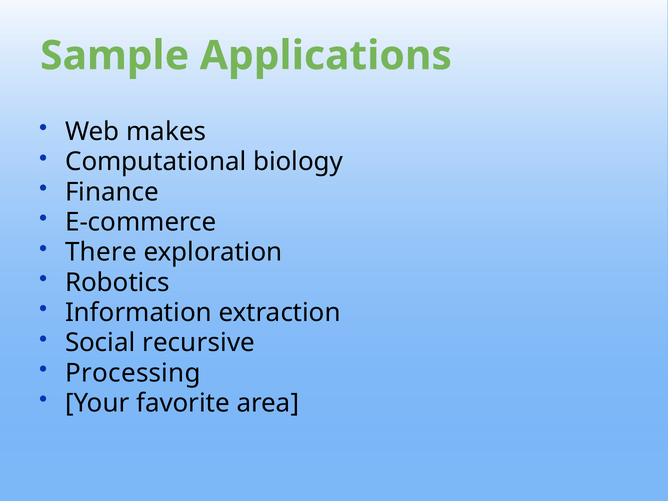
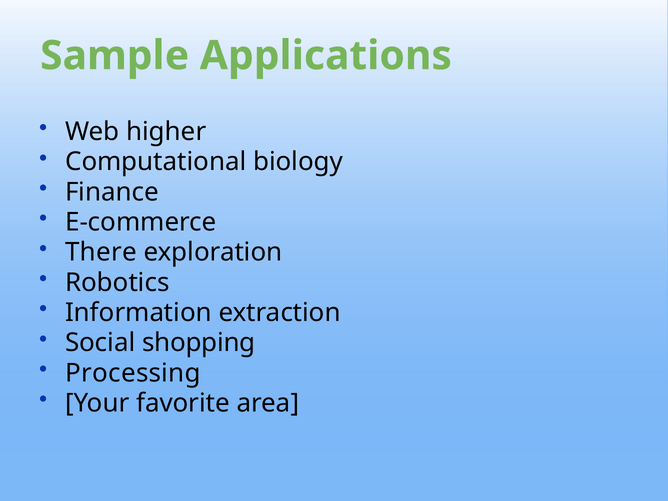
makes: makes -> higher
recursive: recursive -> shopping
